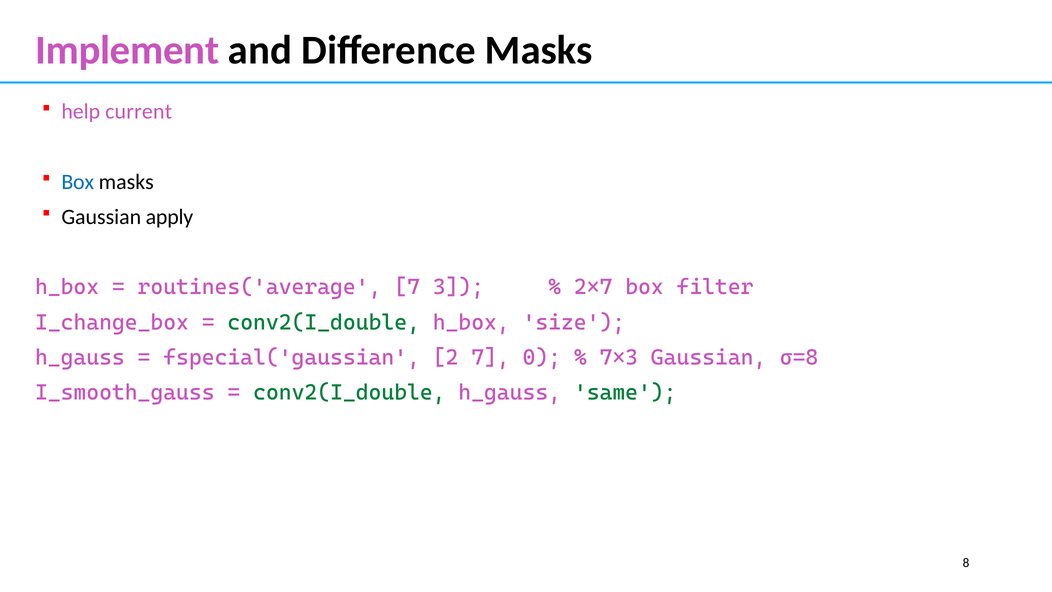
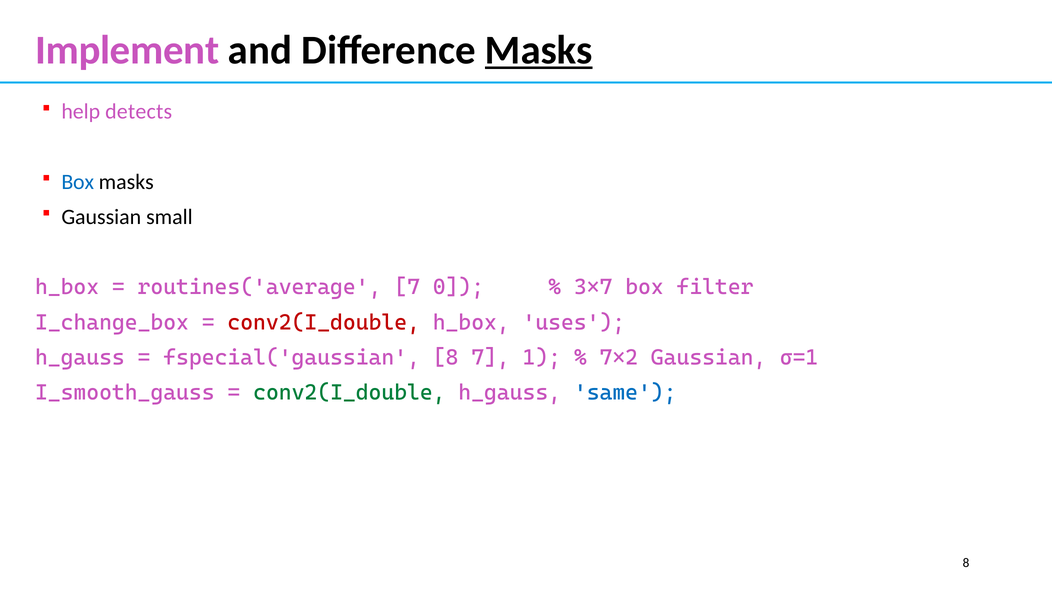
Masks at (539, 50) underline: none -> present
current: current -> detects
apply: apply -> small
3: 3 -> 0
2×7: 2×7 -> 3×7
conv2(I_double at (324, 322) colour: green -> red
size: size -> uses
fspecial('gaussian 2: 2 -> 8
0: 0 -> 1
7×3: 7×3 -> 7×2
σ=8: σ=8 -> σ=1
same colour: green -> blue
